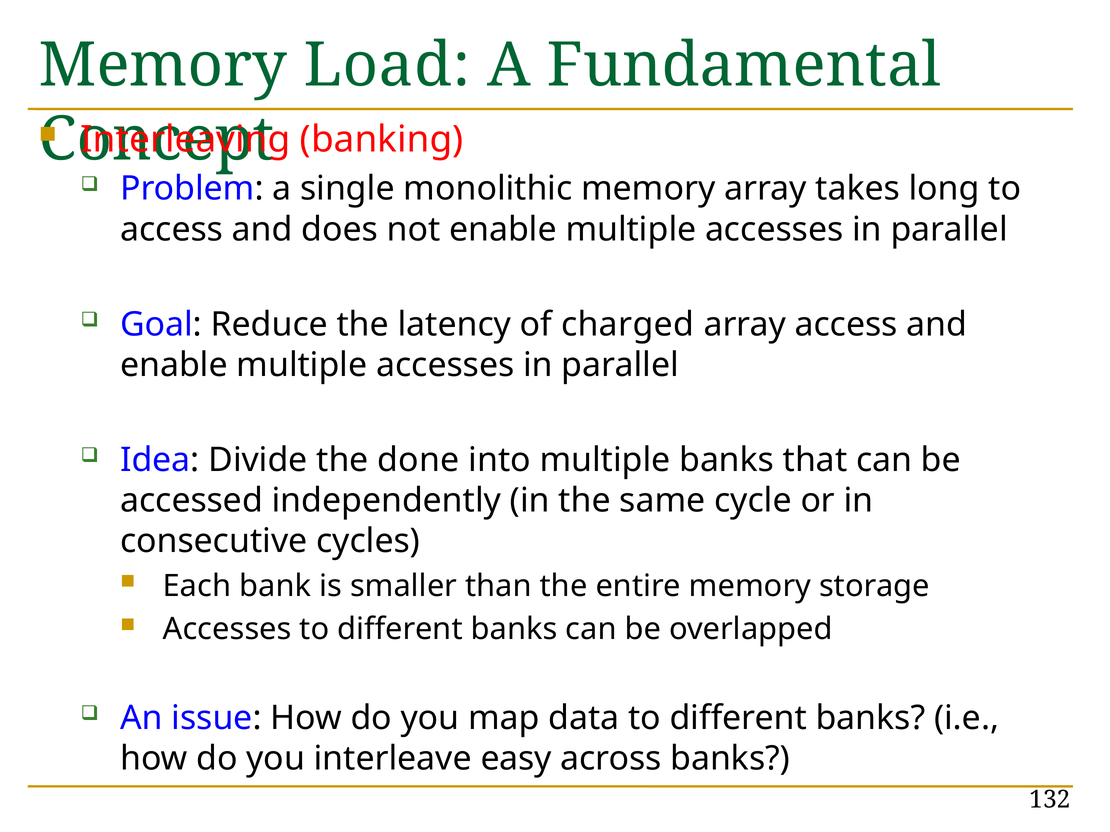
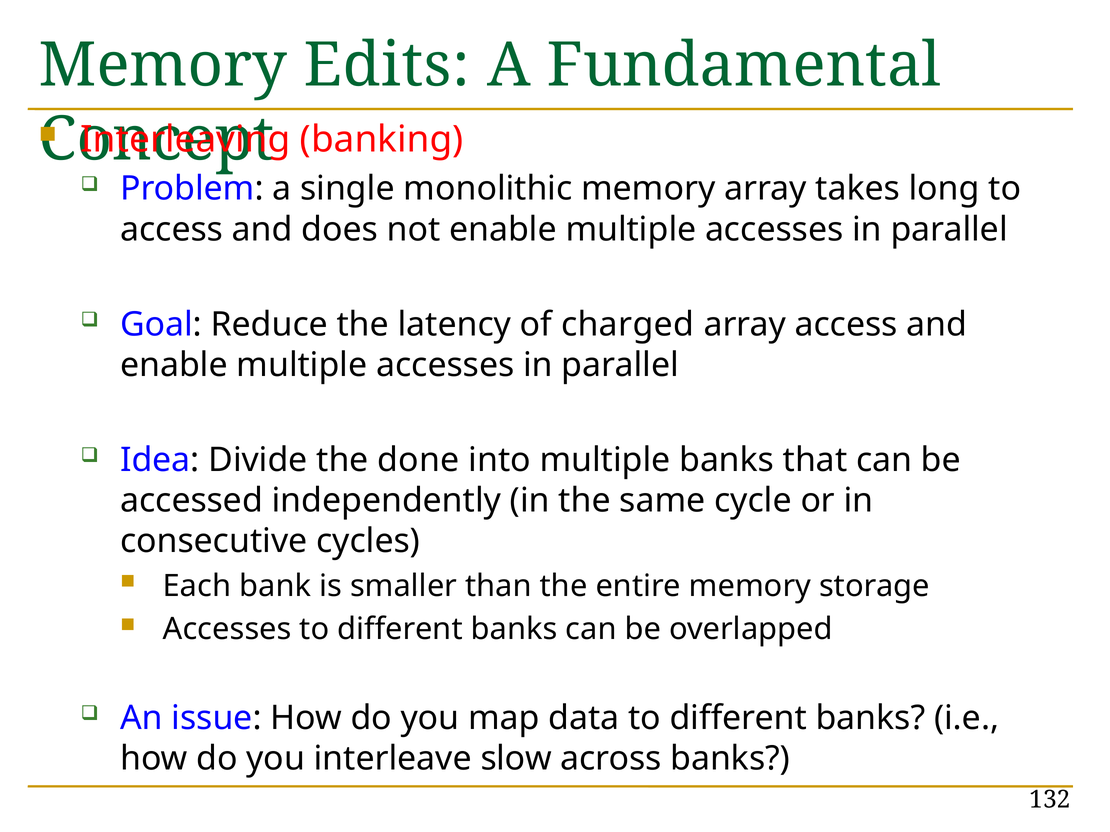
Load: Load -> Edits
easy: easy -> slow
